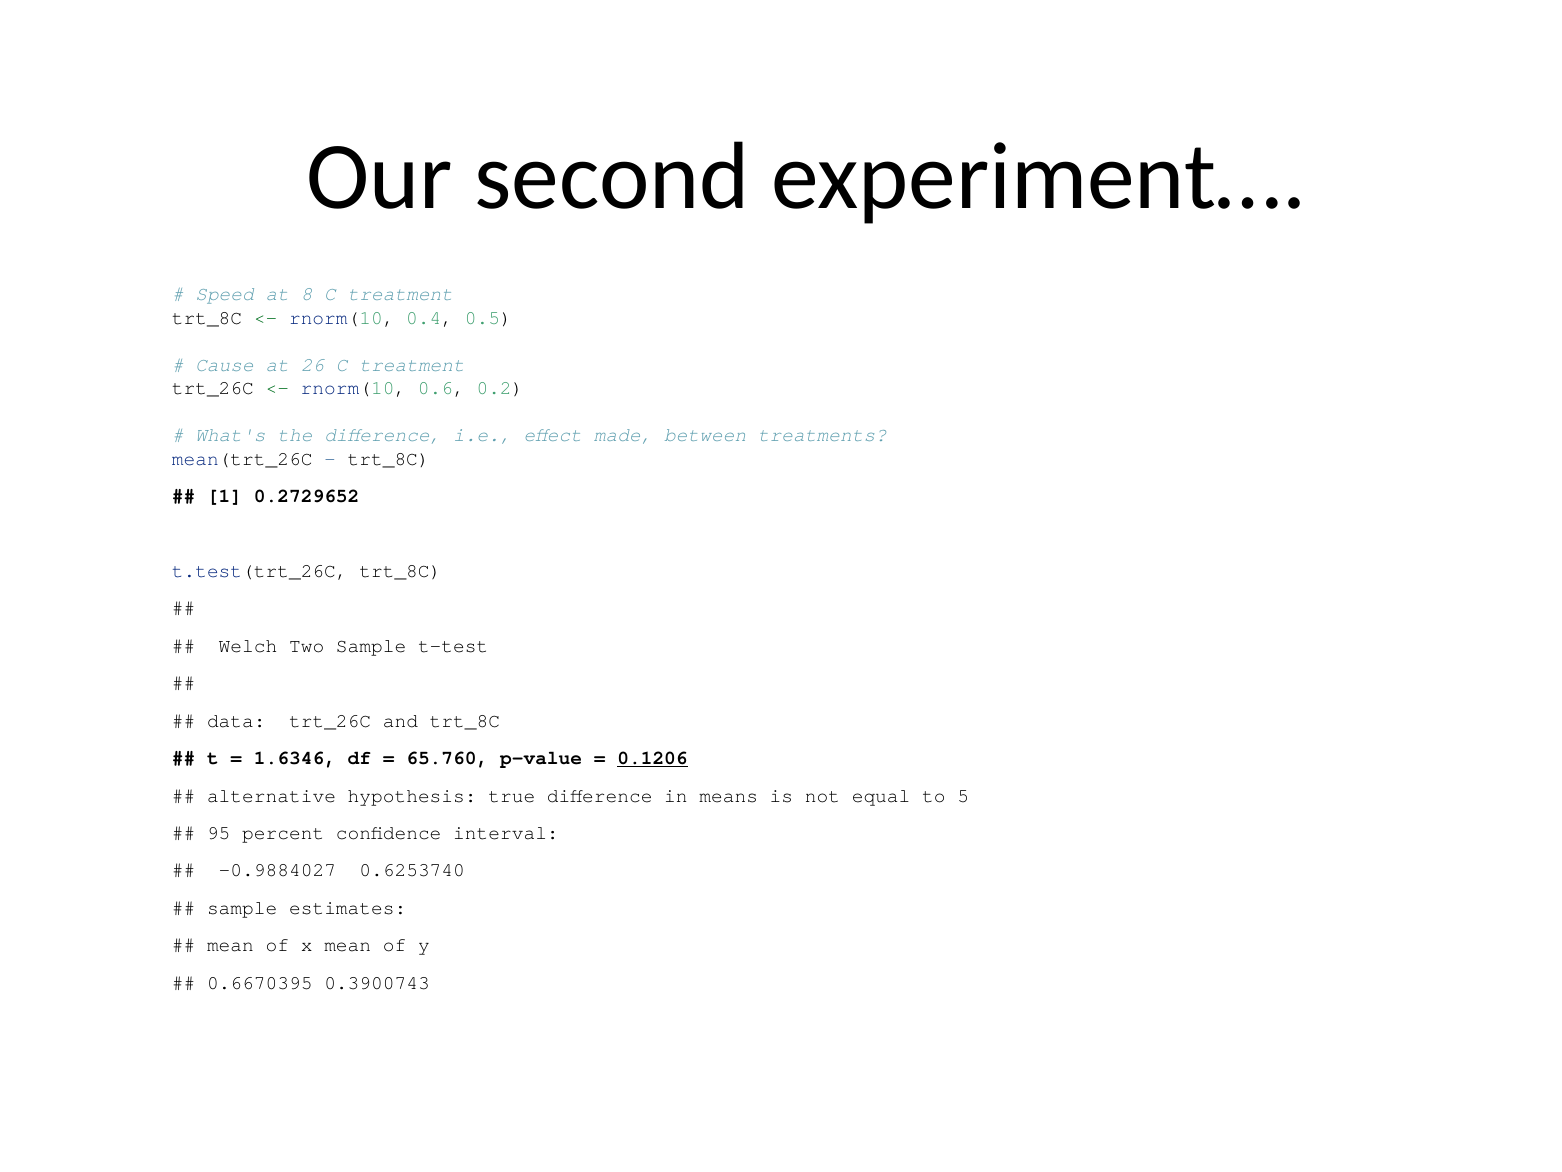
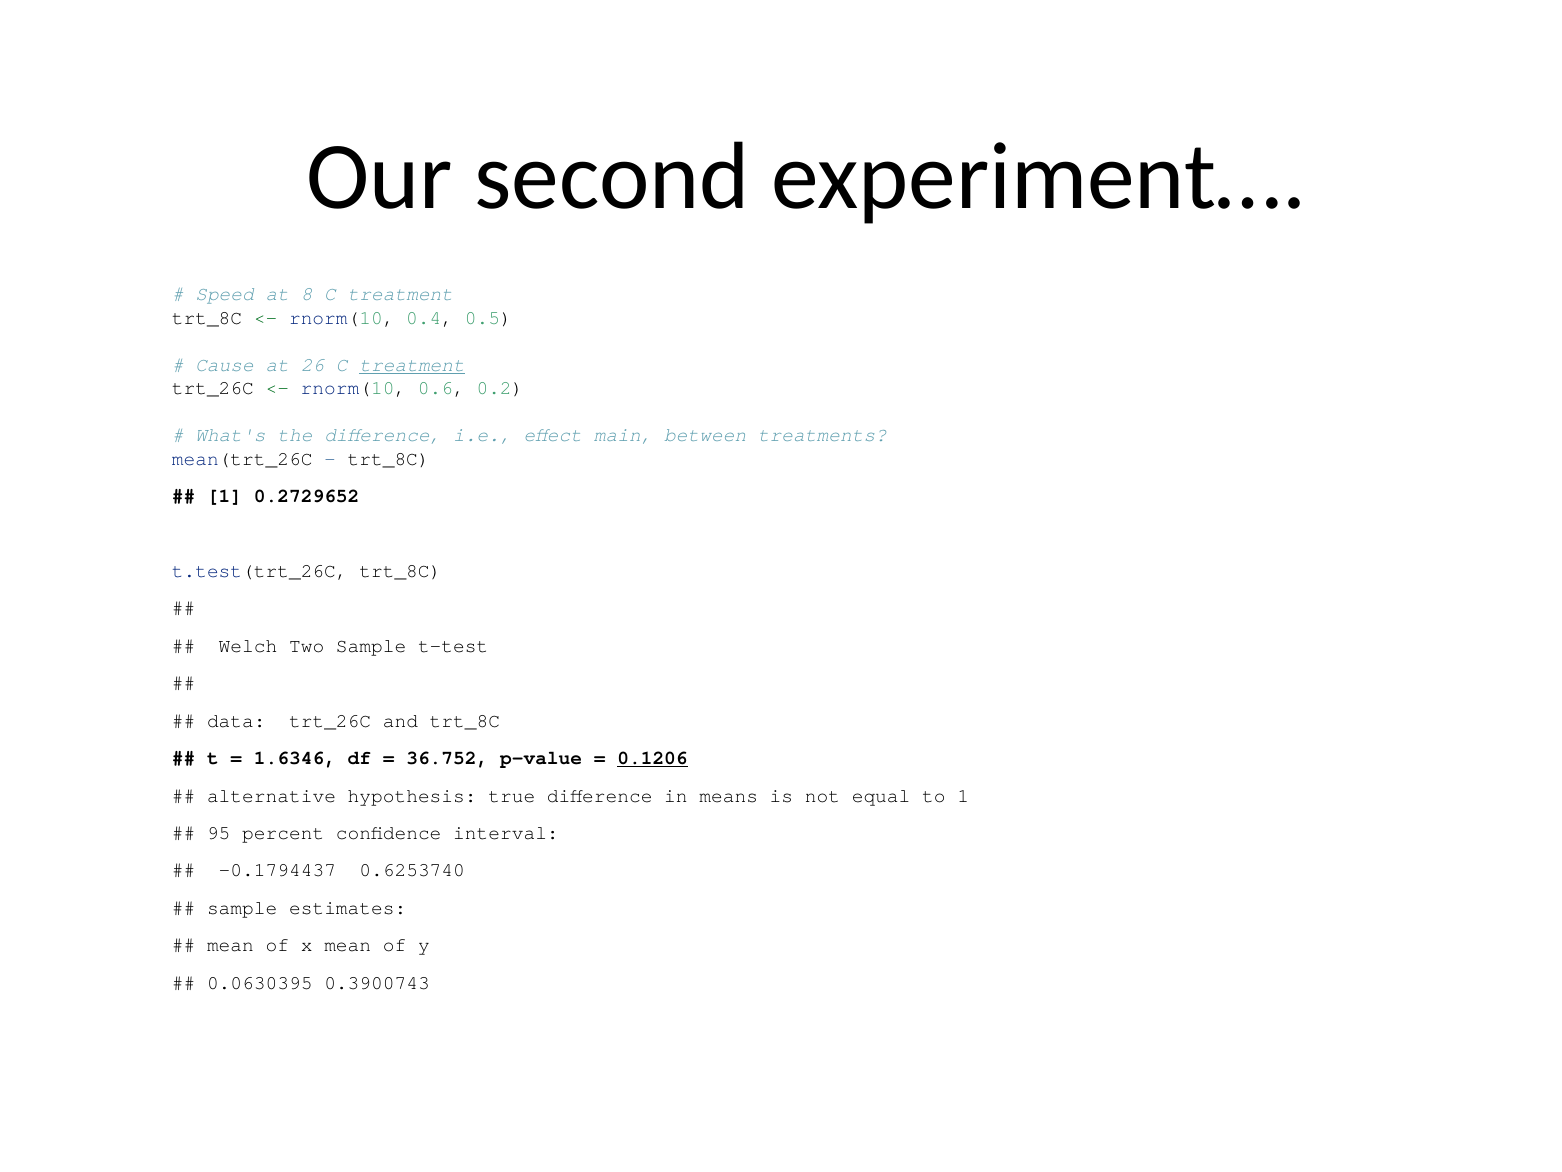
treatment at (412, 365) underline: none -> present
made: made -> main
65.760: 65.760 -> 36.752
to 5: 5 -> 1
-0.9884027: -0.9884027 -> -0.1794437
0.6670395: 0.6670395 -> 0.0630395
